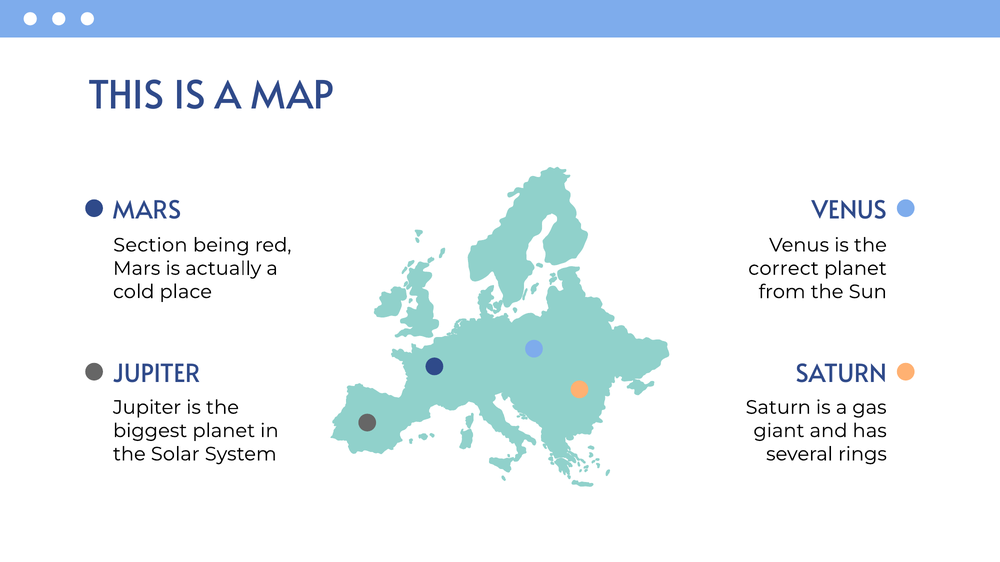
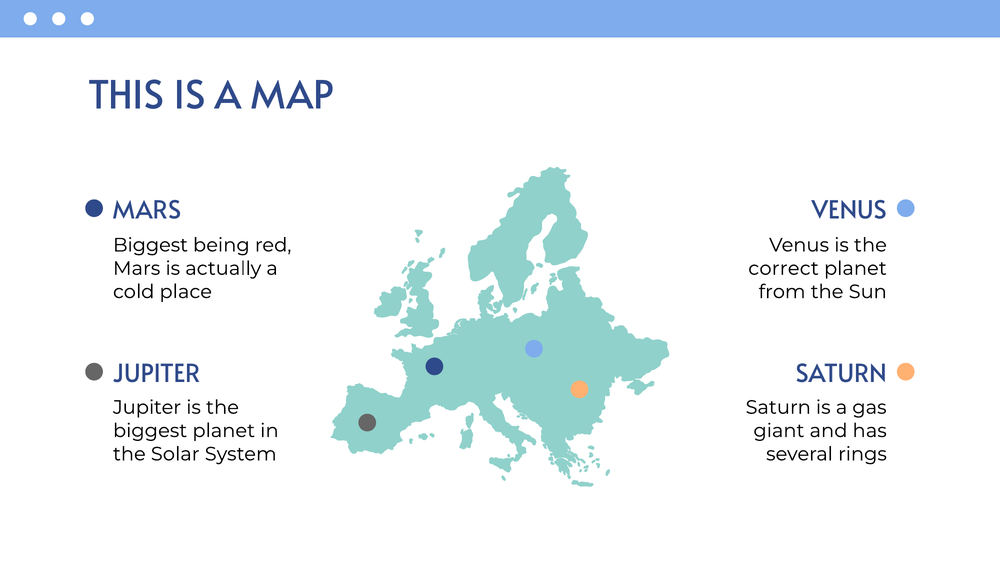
Section at (150, 245): Section -> Biggest
